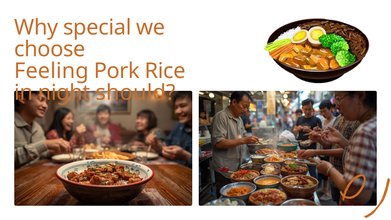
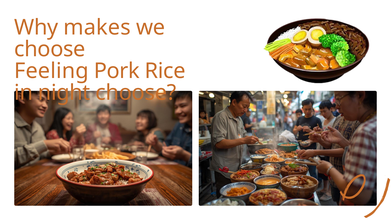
special: special -> makes
night should: should -> choose
